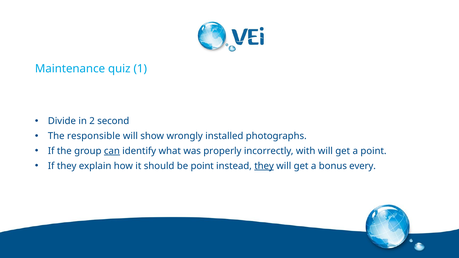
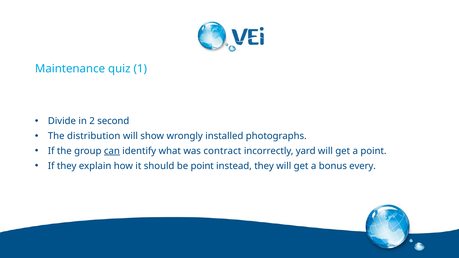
responsible: responsible -> distribution
properly: properly -> contract
with: with -> yard
they at (264, 166) underline: present -> none
